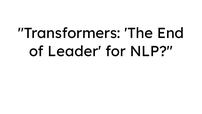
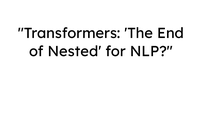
Leader: Leader -> Nested
